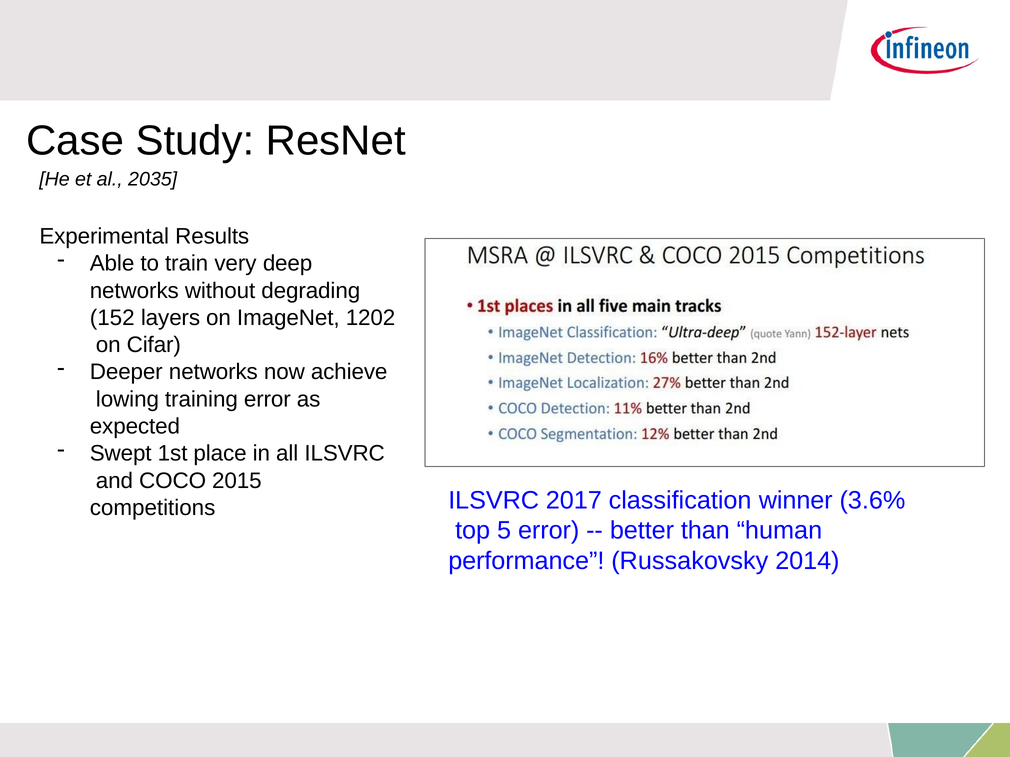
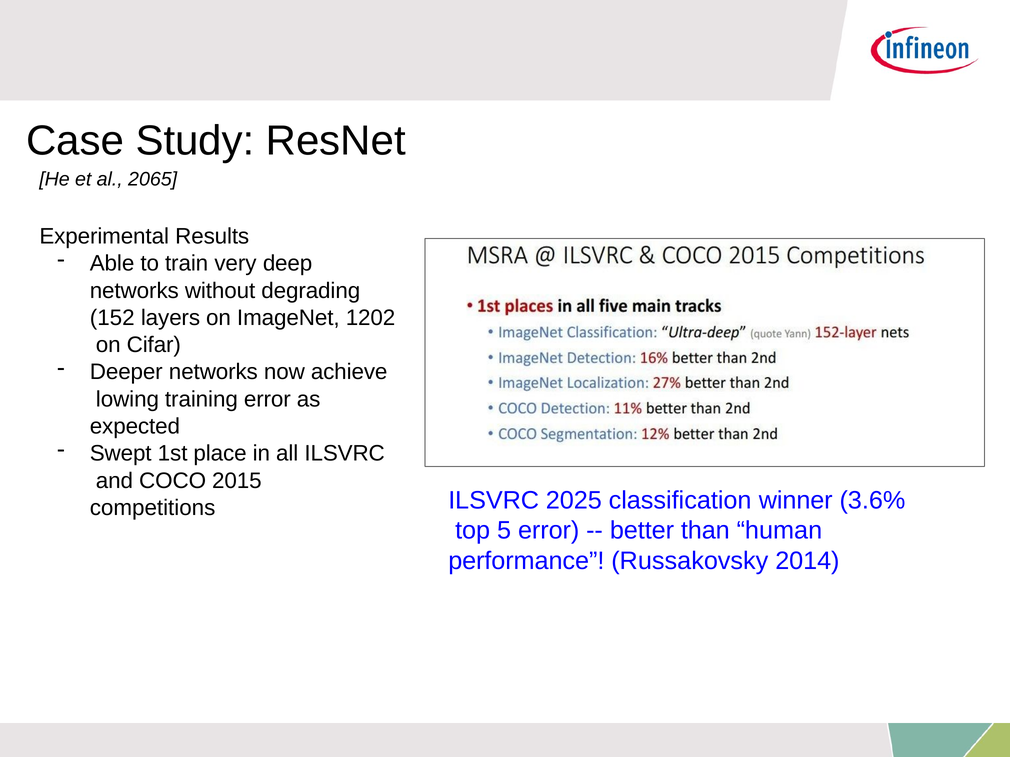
2035: 2035 -> 2065
ILSVRC 2017: 2017 -> 2025
